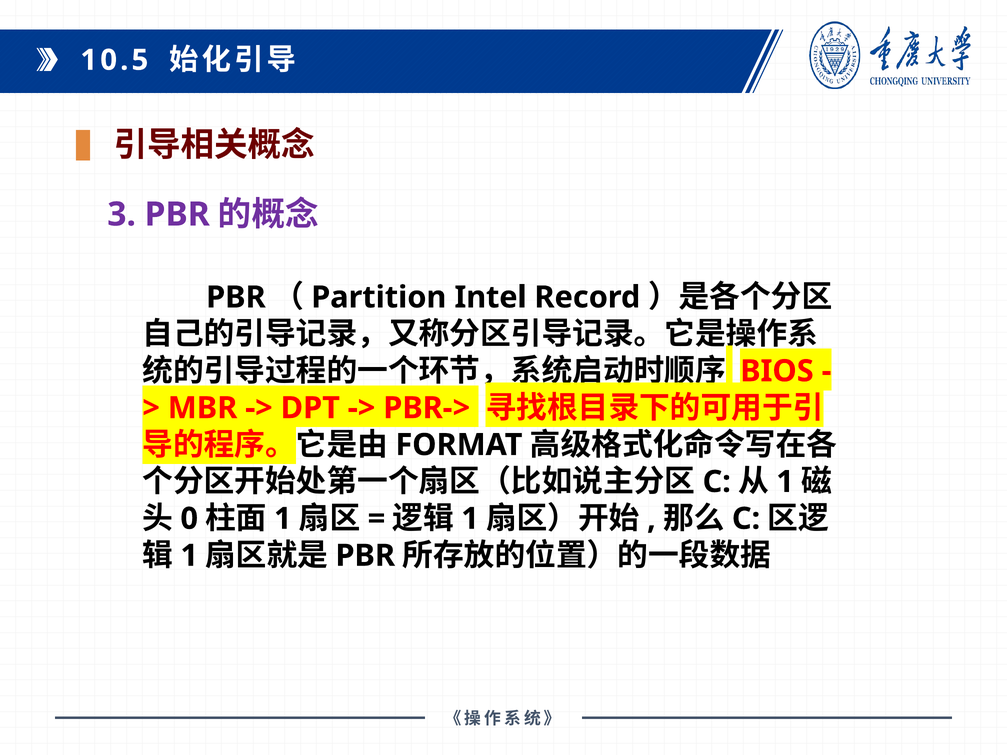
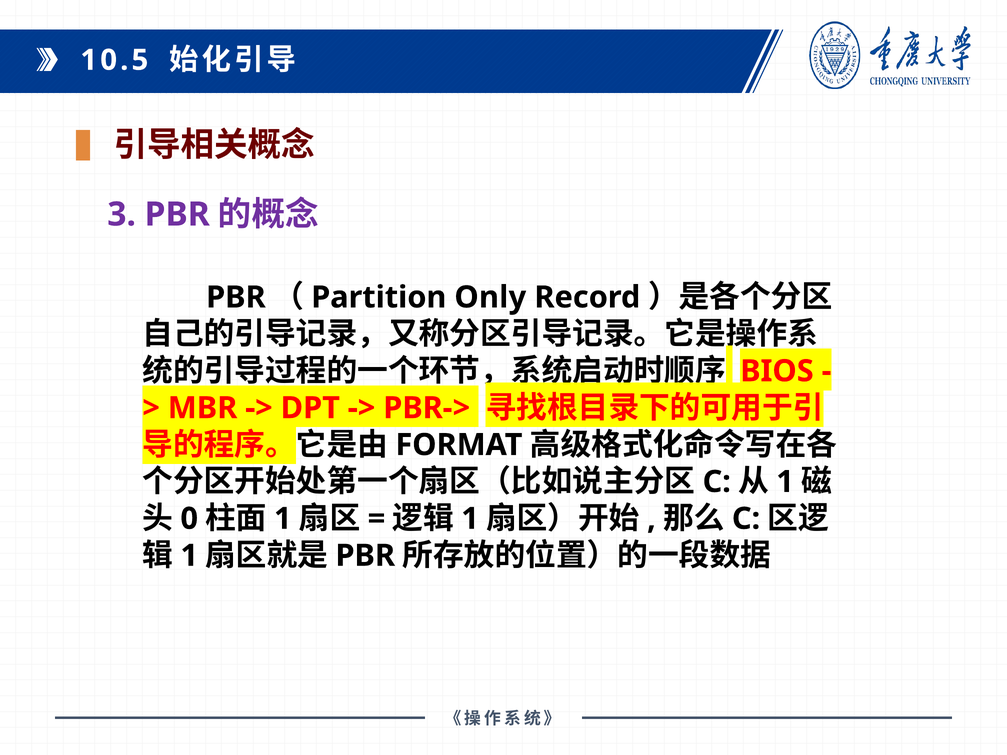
Intel: Intel -> Only
